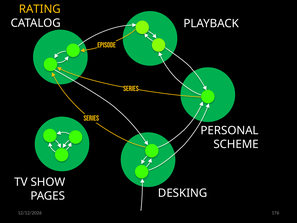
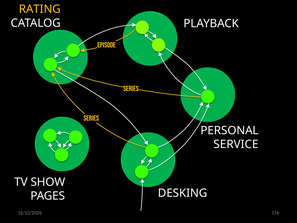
SCHEME: SCHEME -> SERVICE
